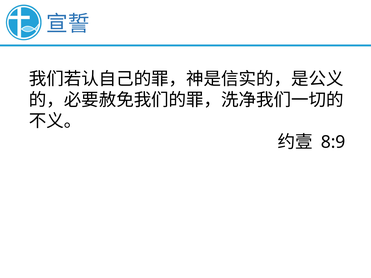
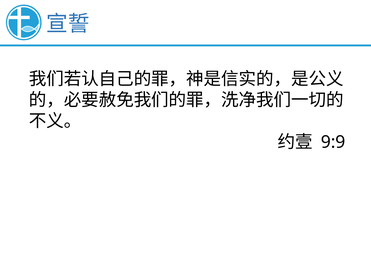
8:9: 8:9 -> 9:9
